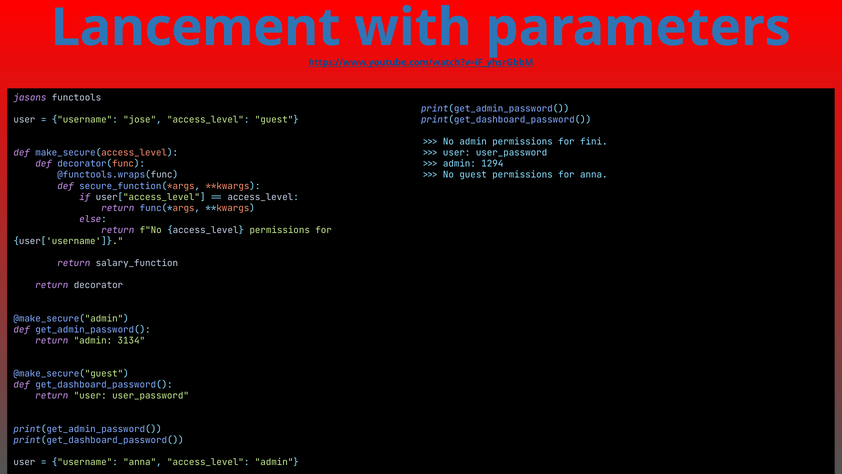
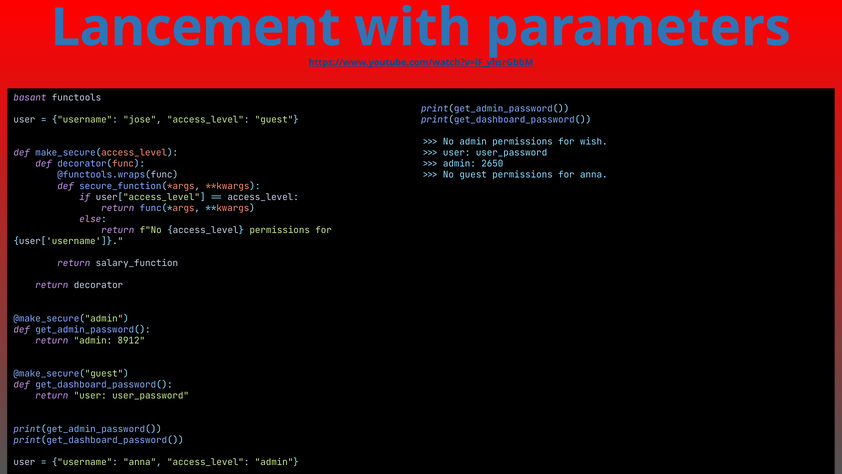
jasons: jasons -> basant
fini: fini -> wish
1294: 1294 -> 2650
3134: 3134 -> 8912
